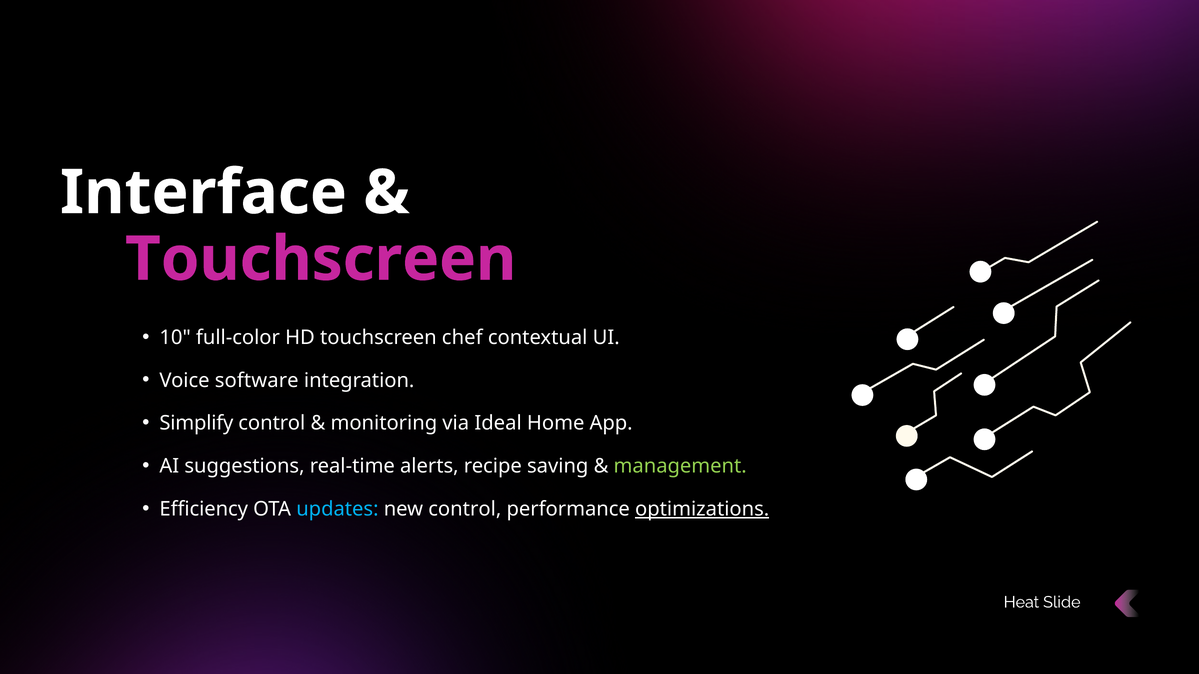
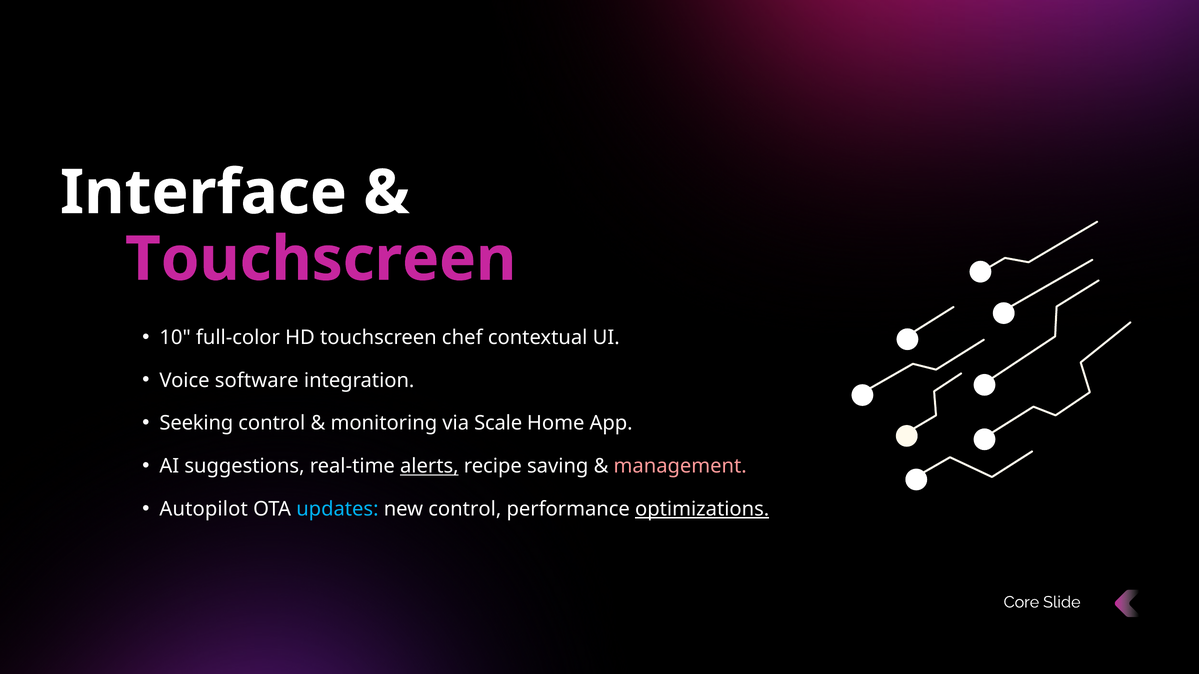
Simplify: Simplify -> Seeking
Ideal: Ideal -> Scale
alerts underline: none -> present
management colour: light green -> pink
Efficiency: Efficiency -> Autopilot
Heat: Heat -> Core
